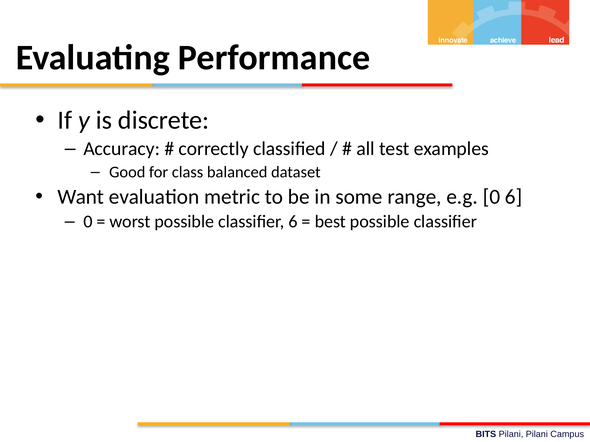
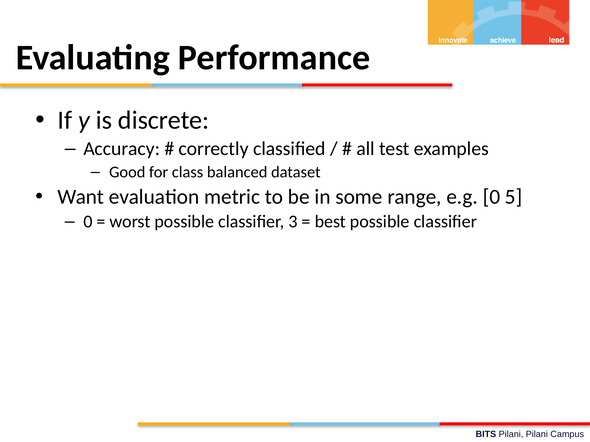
0 6: 6 -> 5
classifier 6: 6 -> 3
